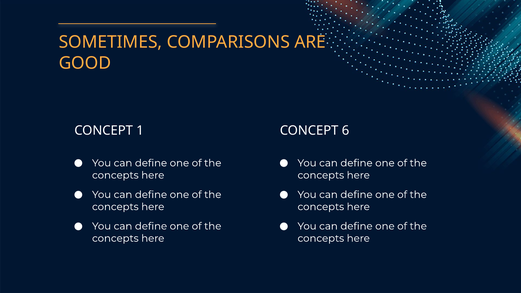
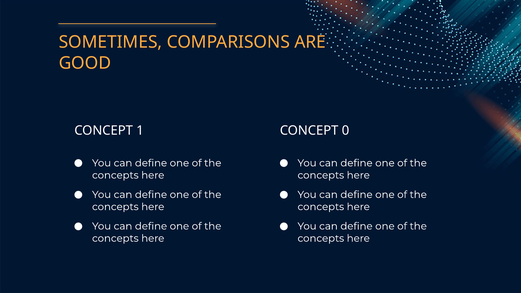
6: 6 -> 0
